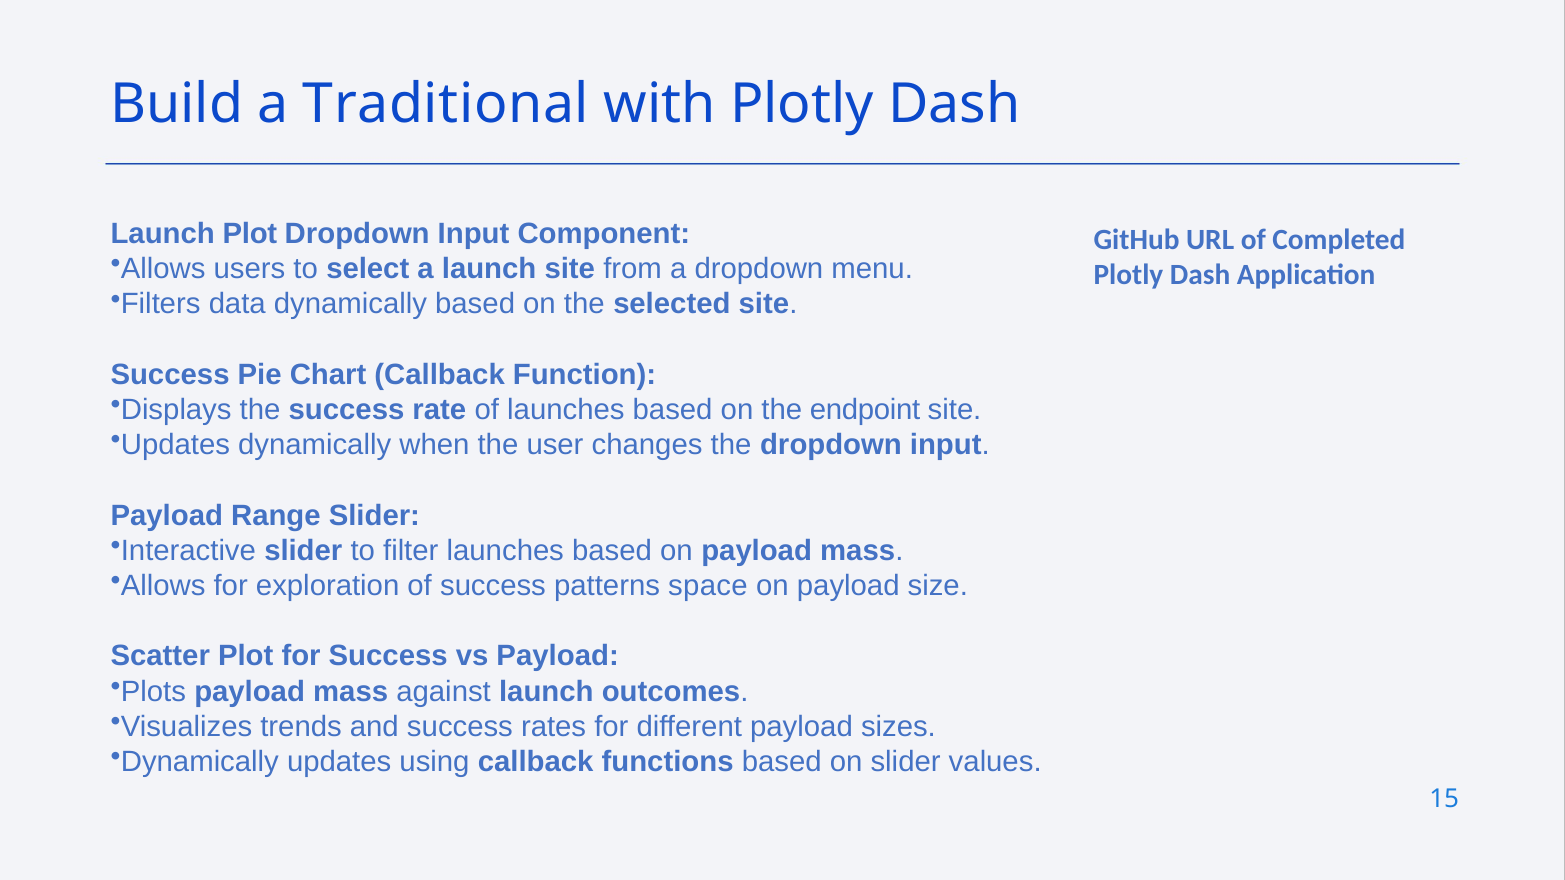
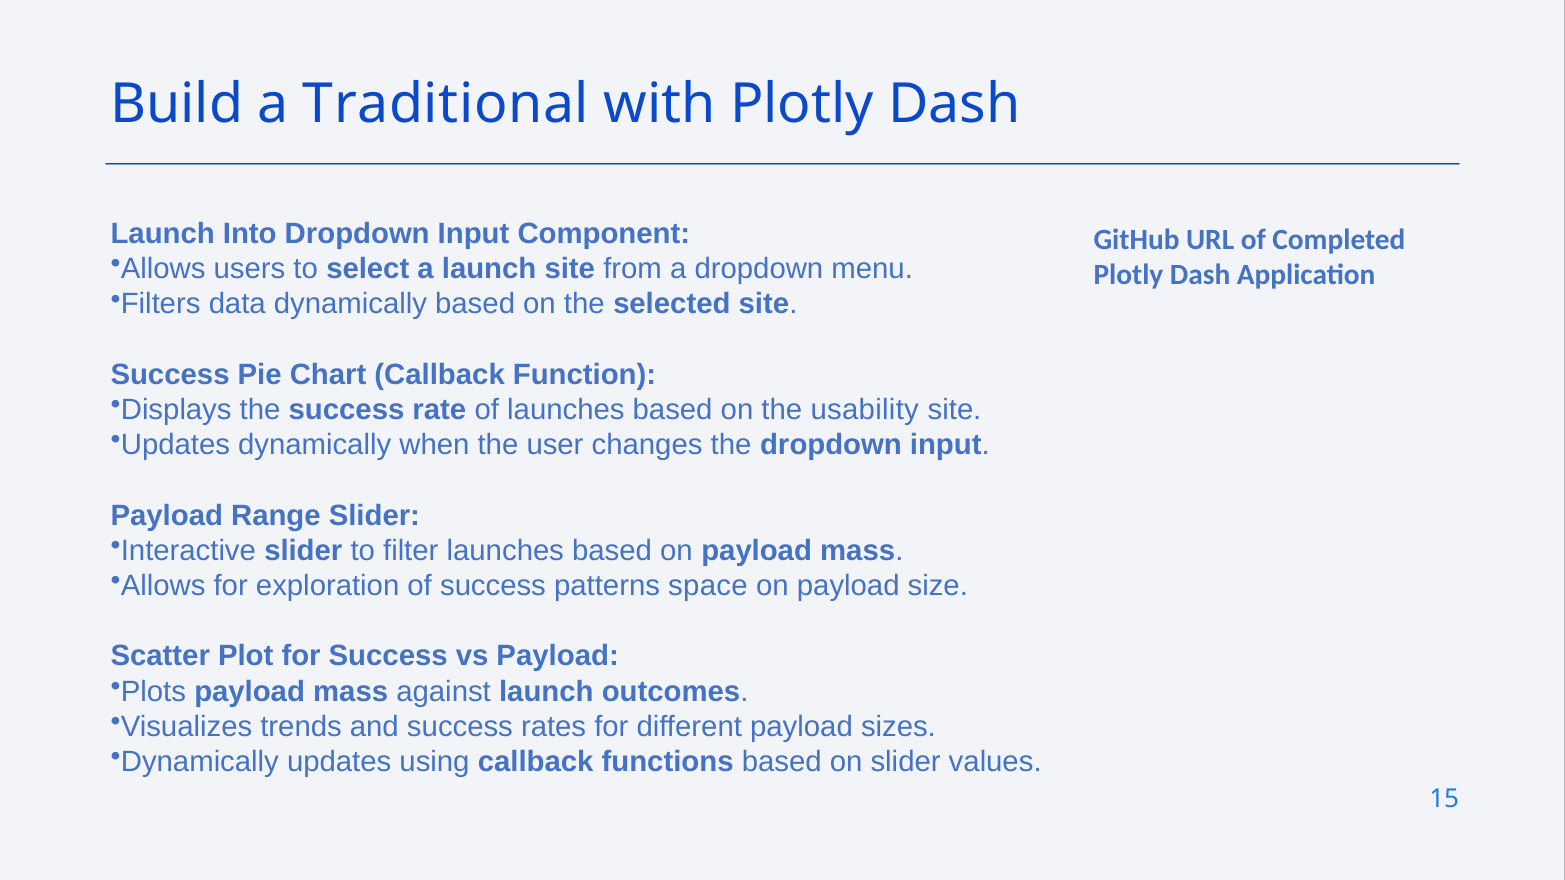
Launch Plot: Plot -> Into
endpoint: endpoint -> usability
